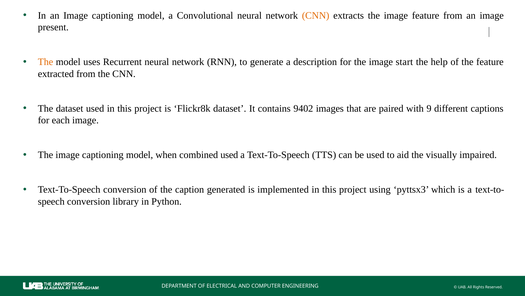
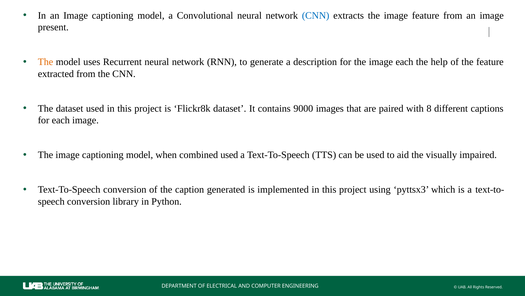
CNN at (316, 15) colour: orange -> blue
image start: start -> each
9402: 9402 -> 9000
9: 9 -> 8
